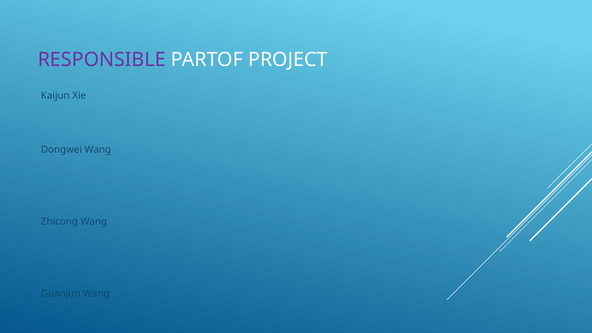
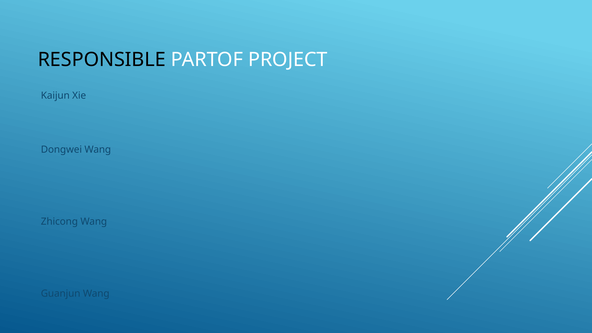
RESPONSIBLE colour: purple -> black
